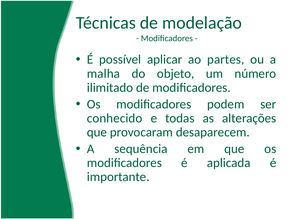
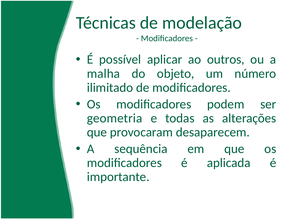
partes: partes -> outros
conhecido: conhecido -> geometria
